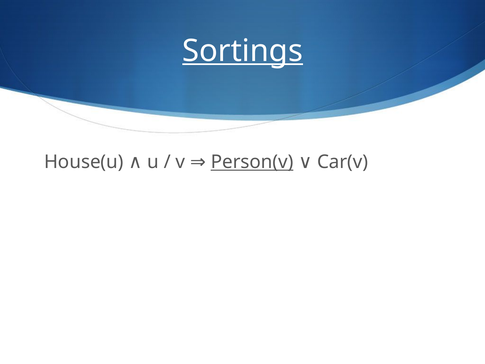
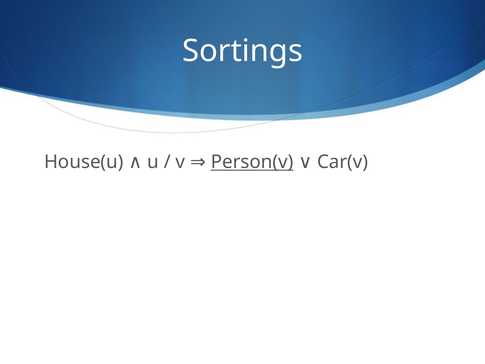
Sortings underline: present -> none
